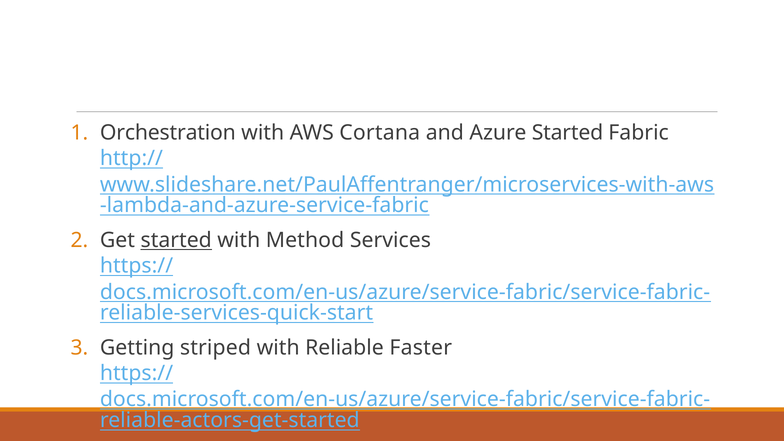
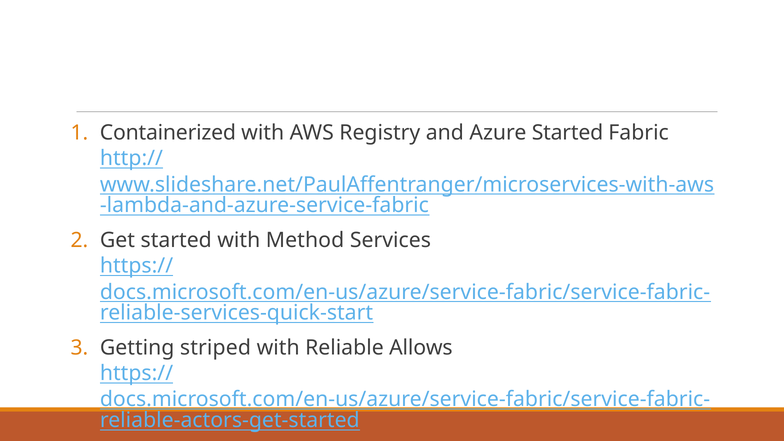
Orchestration: Orchestration -> Containerized
Cortana: Cortana -> Registry
started at (176, 240) underline: present -> none
Faster: Faster -> Allows
